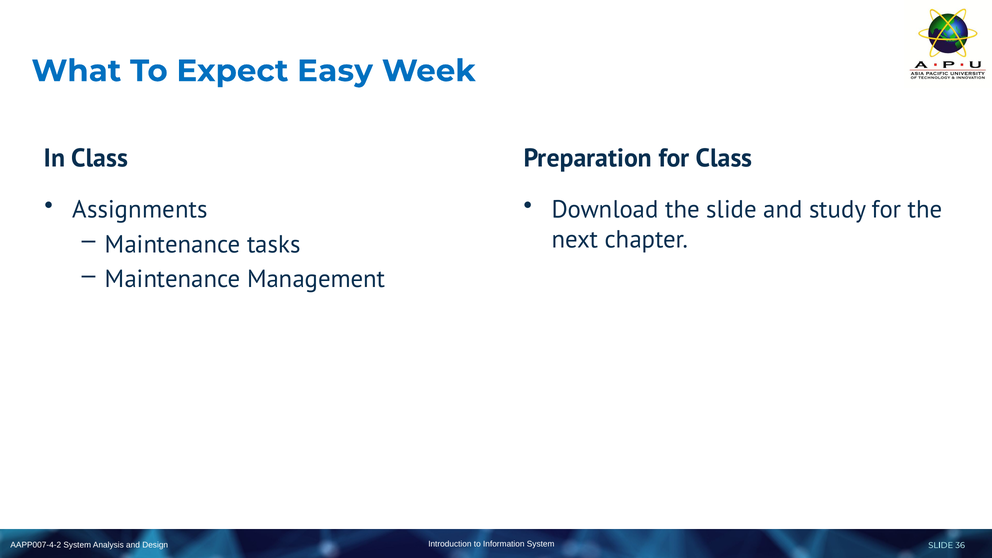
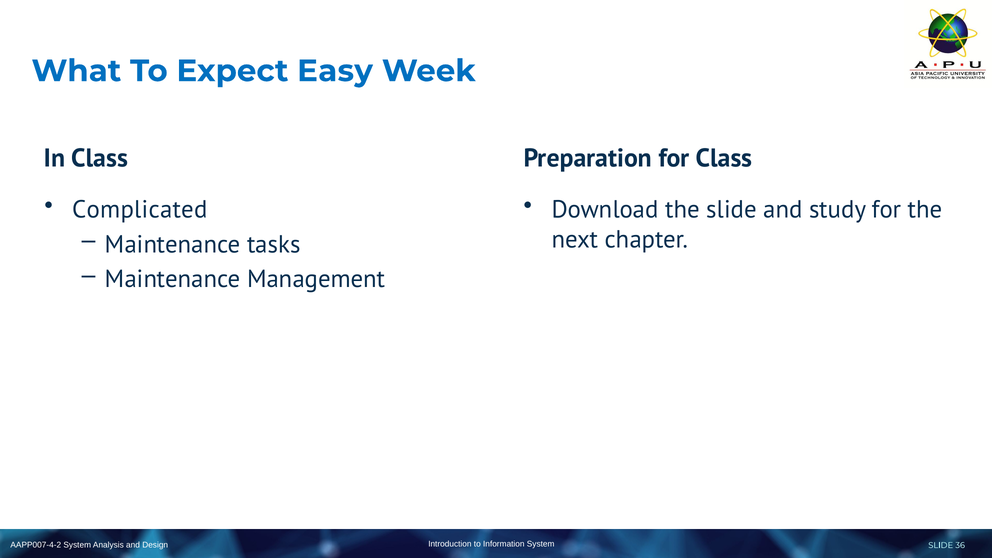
Assignments: Assignments -> Complicated
